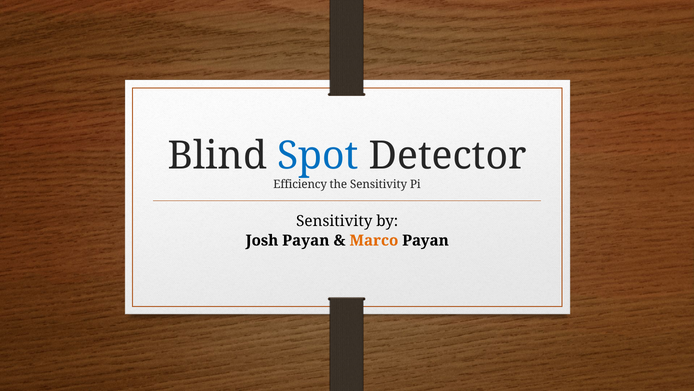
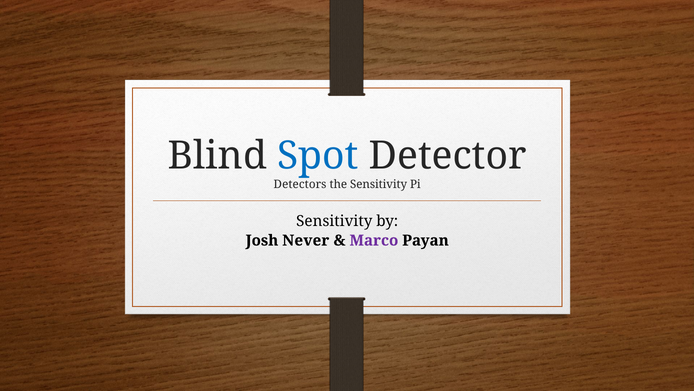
Efficiency: Efficiency -> Detectors
Josh Payan: Payan -> Never
Marco colour: orange -> purple
